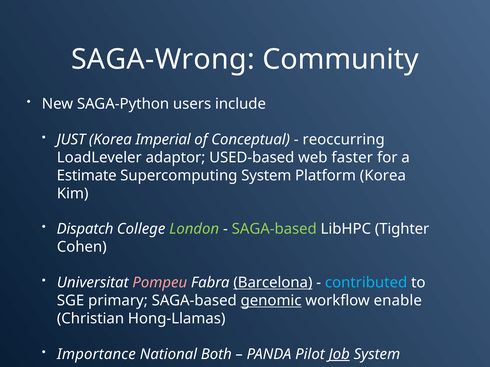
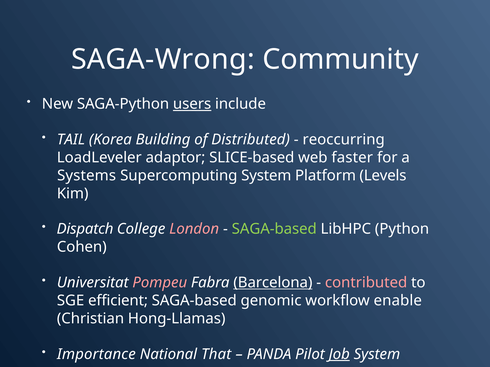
users underline: none -> present
JUST: JUST -> TAIL
Imperial: Imperial -> Building
Conceptual: Conceptual -> Distributed
USED-based: USED-based -> SLICE-based
Estimate: Estimate -> Systems
Platform Korea: Korea -> Levels
London colour: light green -> pink
Tighter: Tighter -> Python
contributed colour: light blue -> pink
primary: primary -> efficient
genomic underline: present -> none
Both: Both -> That
